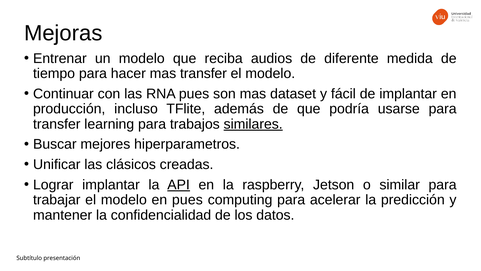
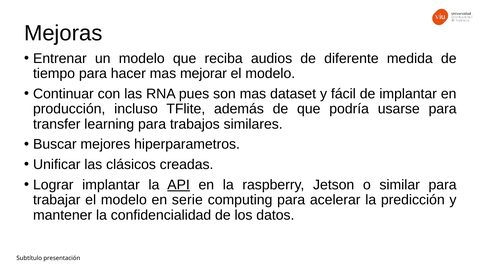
mas transfer: transfer -> mejorar
similares underline: present -> none
en pues: pues -> serie
